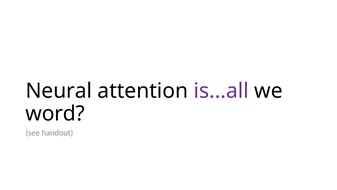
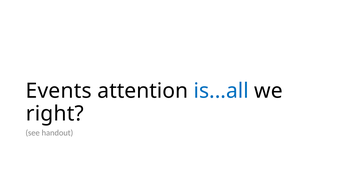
Neural: Neural -> Events
is...all colour: purple -> blue
word: word -> right
